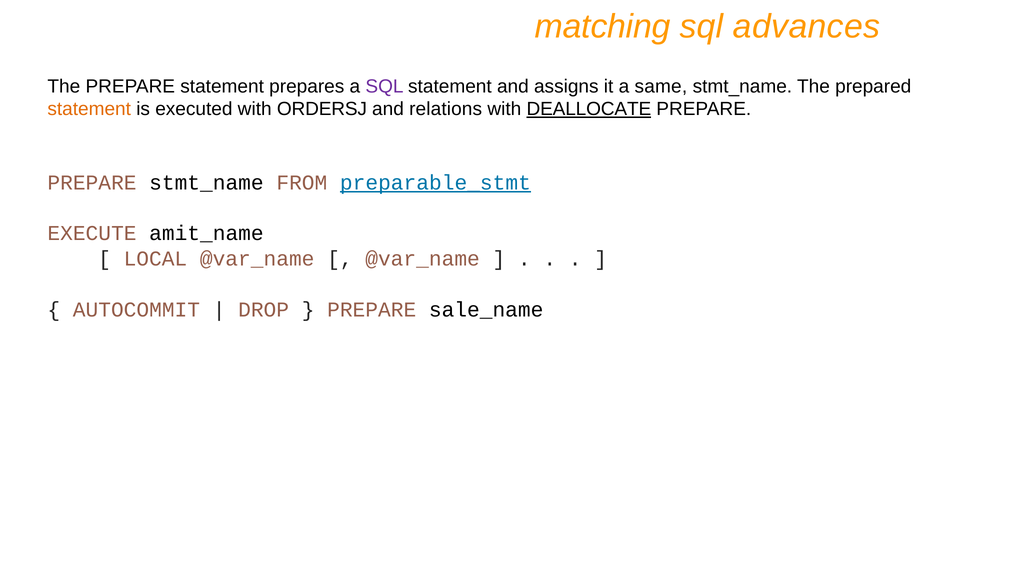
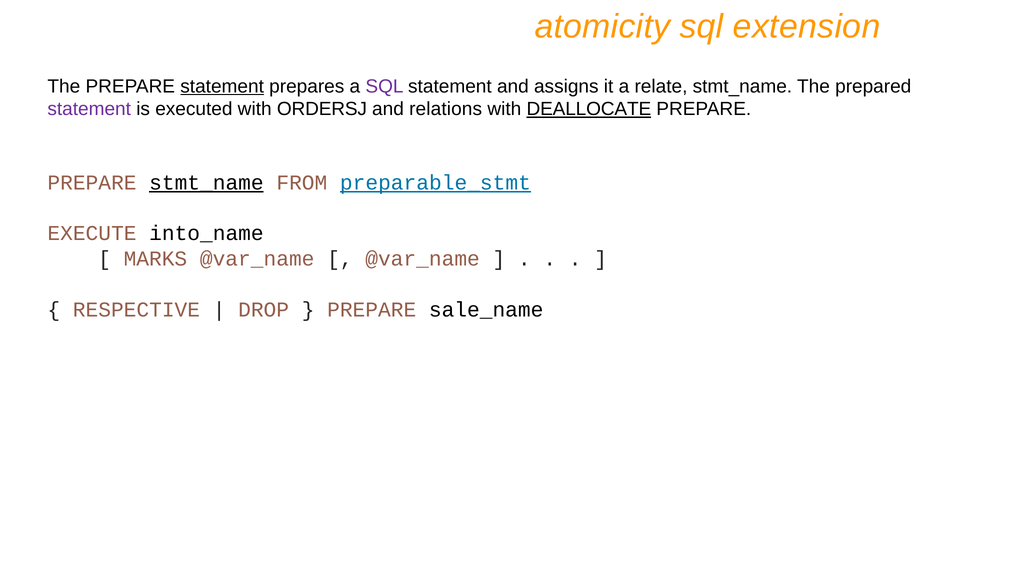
matching: matching -> atomicity
advances: advances -> extension
statement at (222, 86) underline: none -> present
same: same -> relate
statement at (89, 109) colour: orange -> purple
stmt_name at (206, 183) underline: none -> present
amit_name: amit_name -> into_name
LOCAL: LOCAL -> MARKS
AUTOCOMMIT: AUTOCOMMIT -> RESPECTIVE
